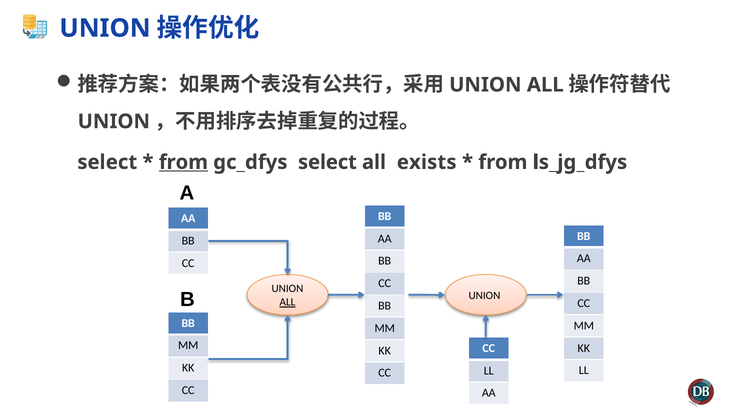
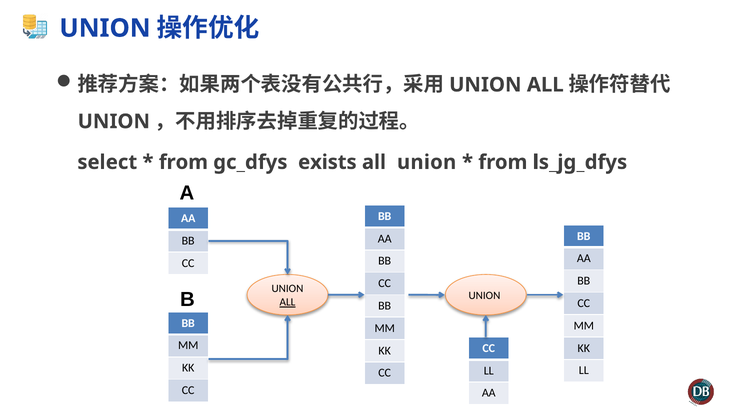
from at (183, 162) underline: present -> none
gc_dfys select: select -> exists
exists at (427, 162): exists -> union
